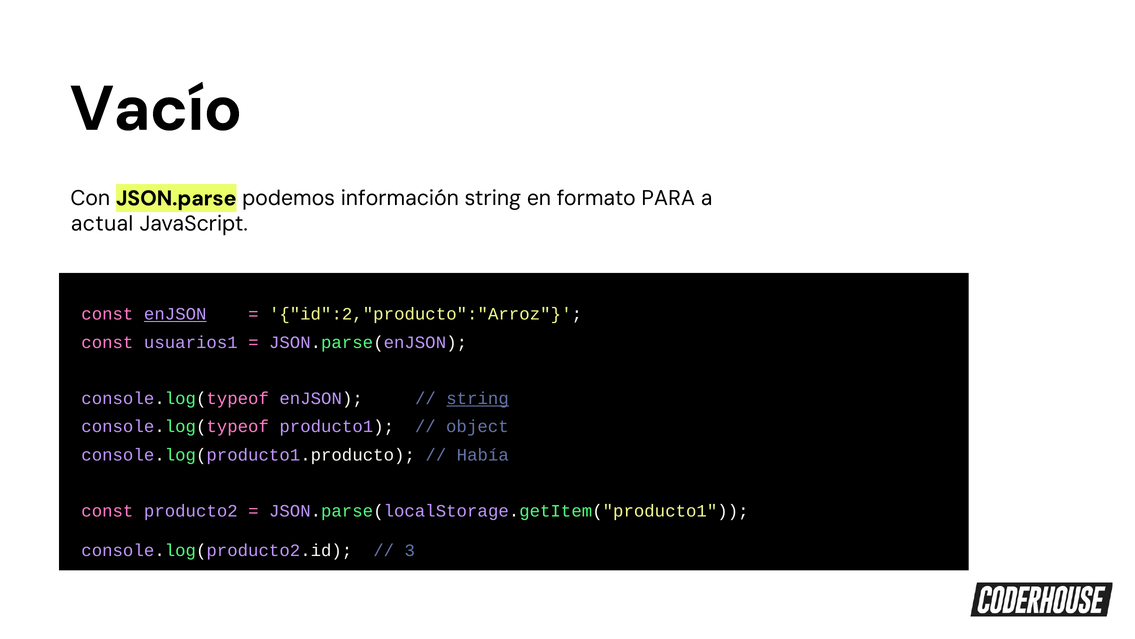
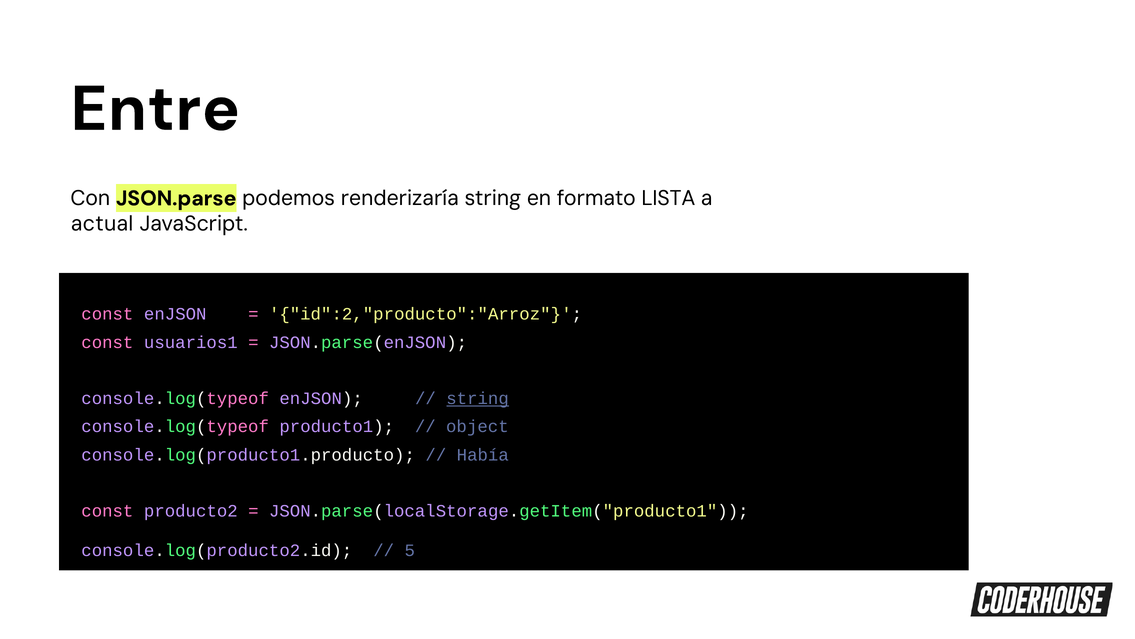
Vacío: Vacío -> Entre
información: información -> renderizaría
PARA: PARA -> LISTA
enJSON at (175, 314) underline: present -> none
3: 3 -> 5
